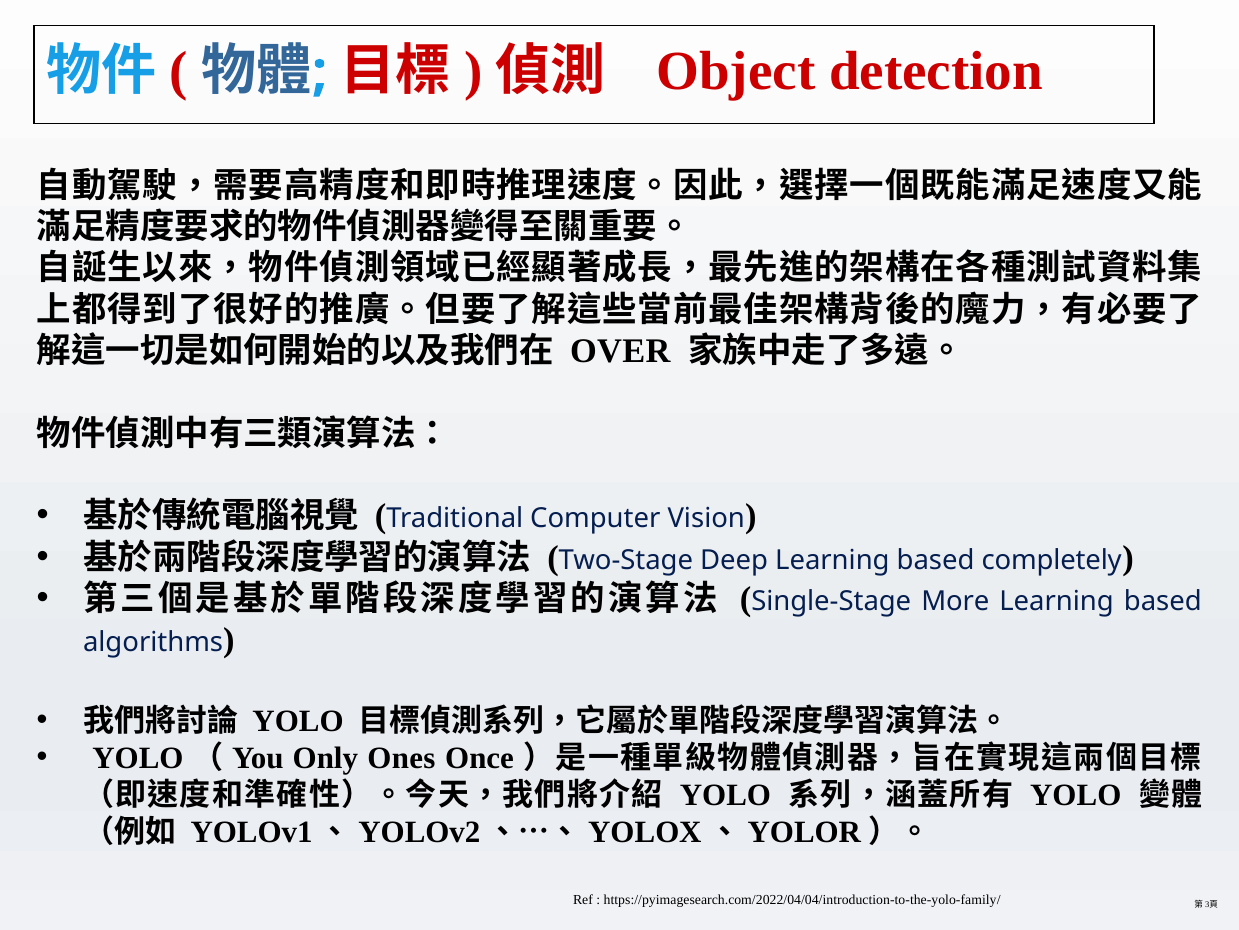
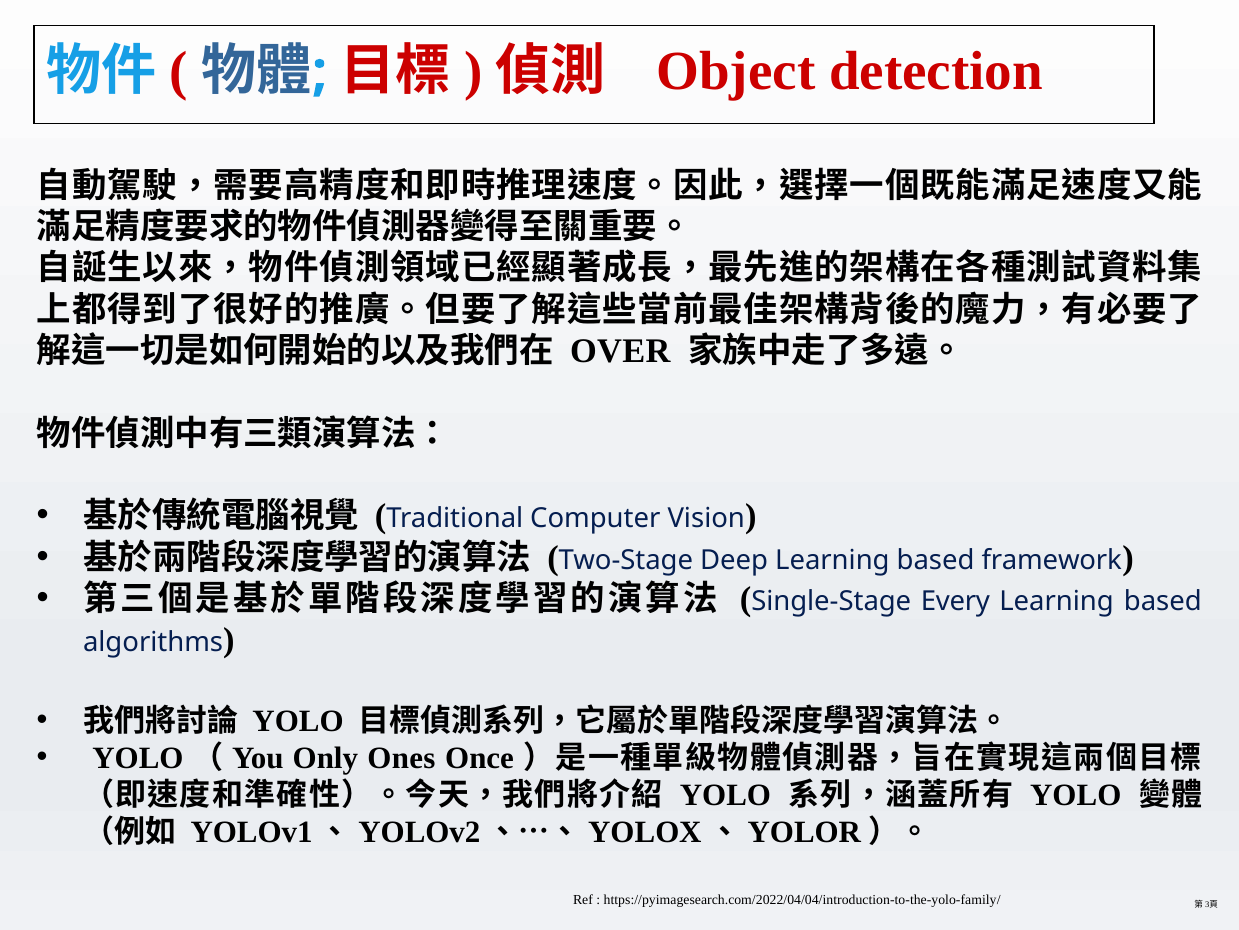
completely: completely -> framework
More: More -> Every
